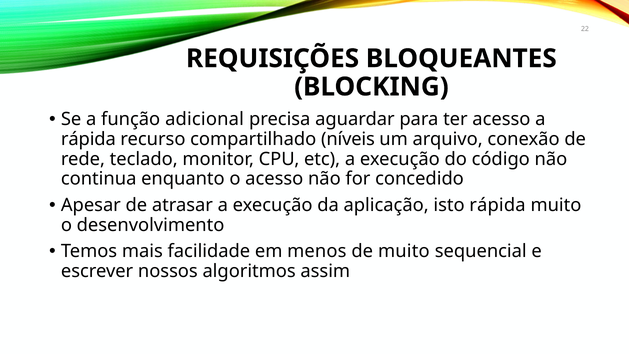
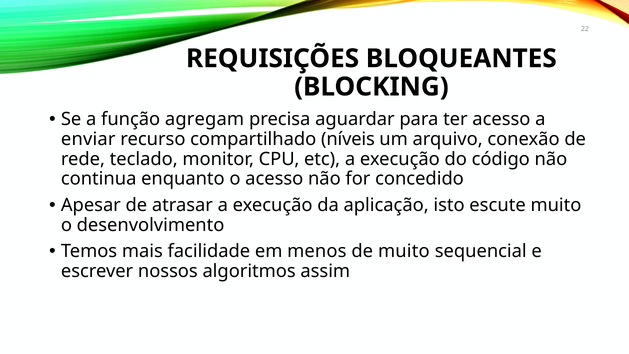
adicional: adicional -> agregam
rápida at (88, 139): rápida -> enviar
isto rápida: rápida -> escute
